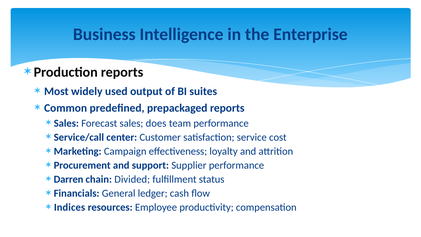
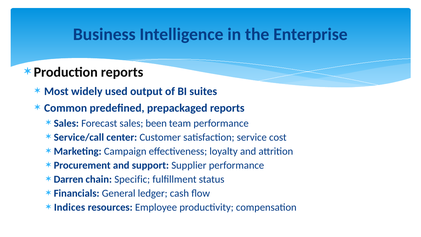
does: does -> been
Divided: Divided -> Specific
